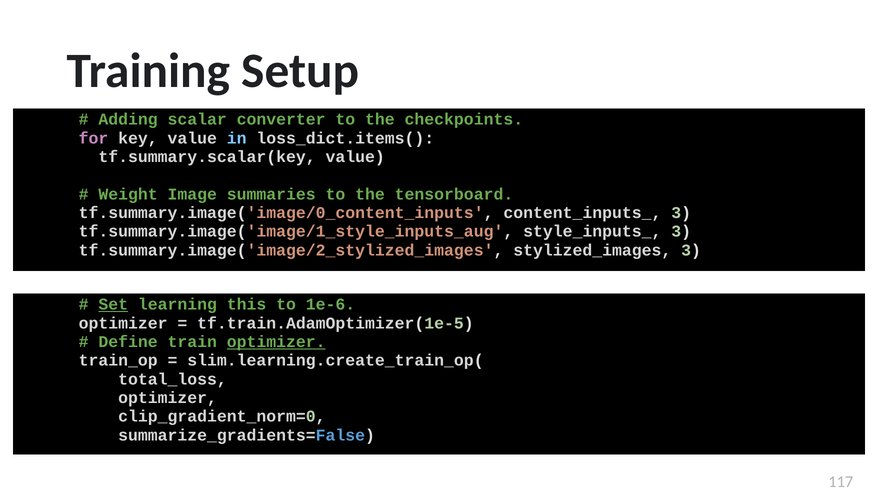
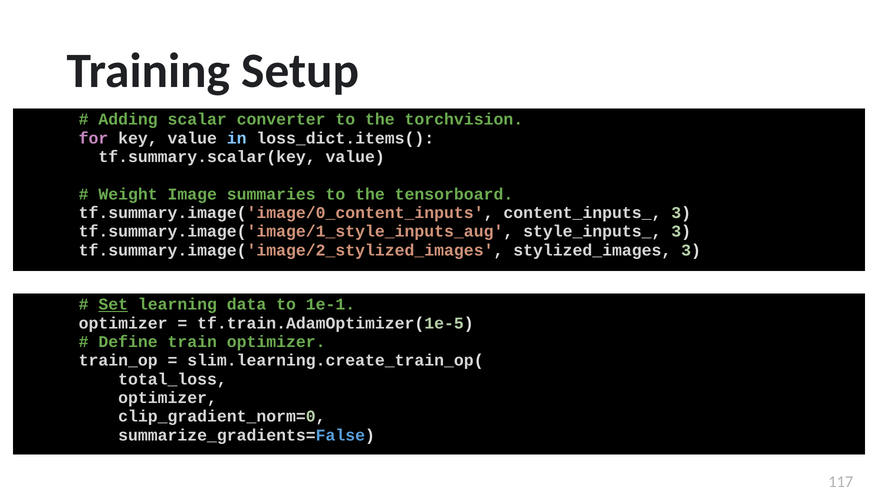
checkpoints: checkpoints -> torchvision
this: this -> data
1e-6: 1e-6 -> 1e-1
optimizer at (276, 342) underline: present -> none
